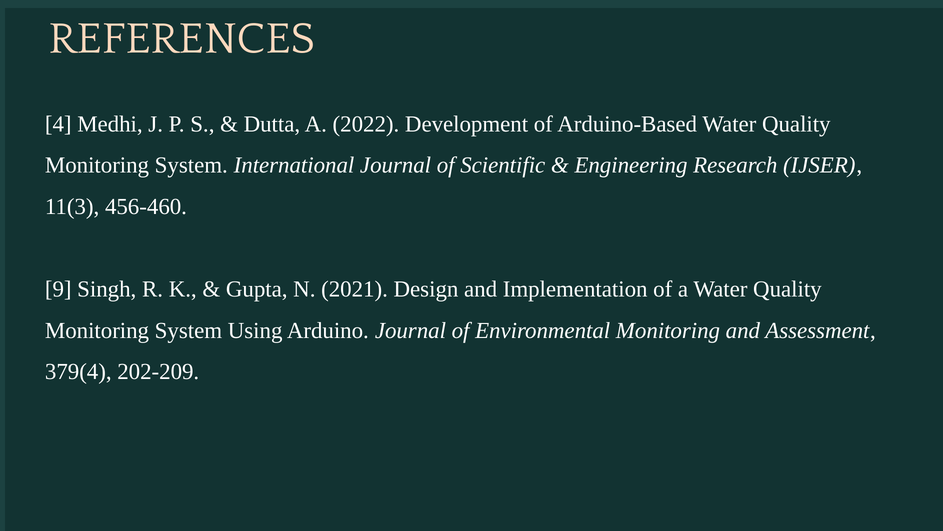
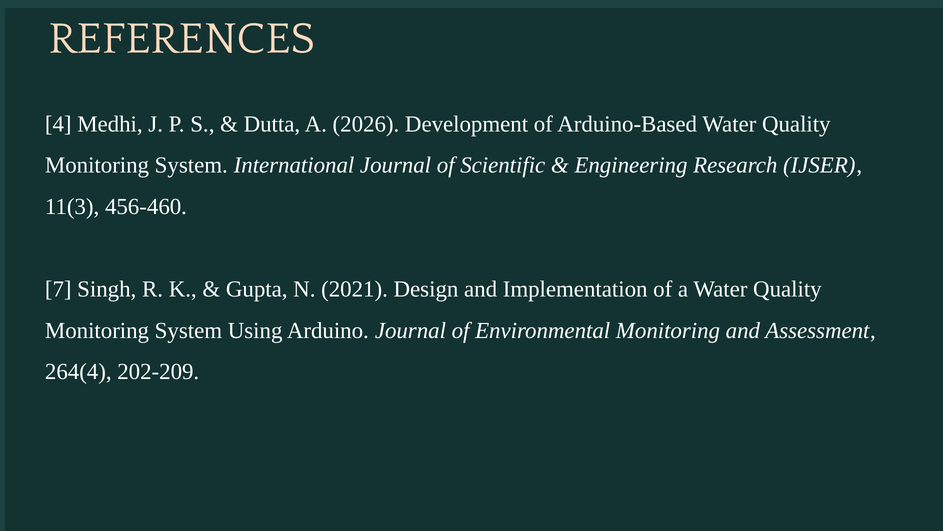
2022: 2022 -> 2026
9: 9 -> 7
379(4: 379(4 -> 264(4
